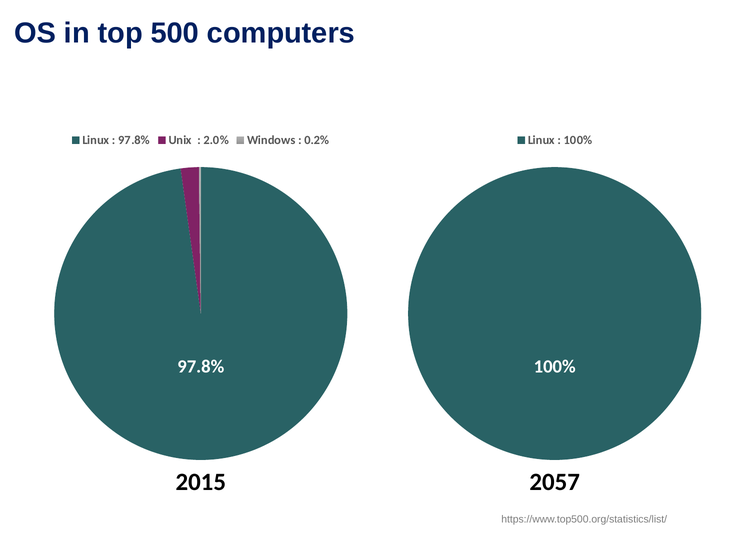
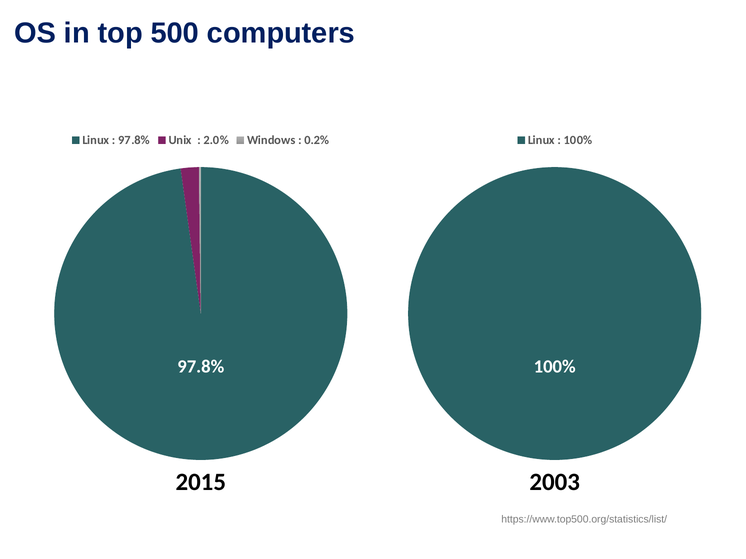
2057: 2057 -> 2003
